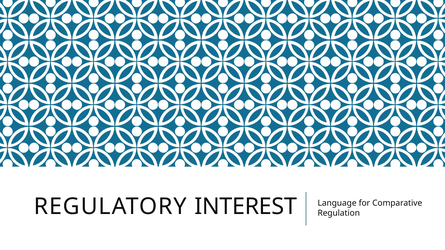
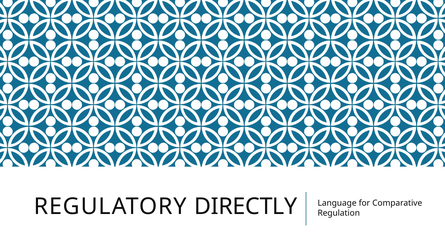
INTEREST: INTEREST -> DIRECTLY
